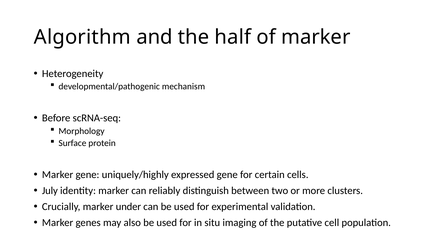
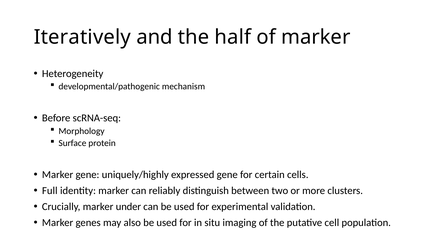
Algorithm: Algorithm -> Iteratively
July: July -> Full
